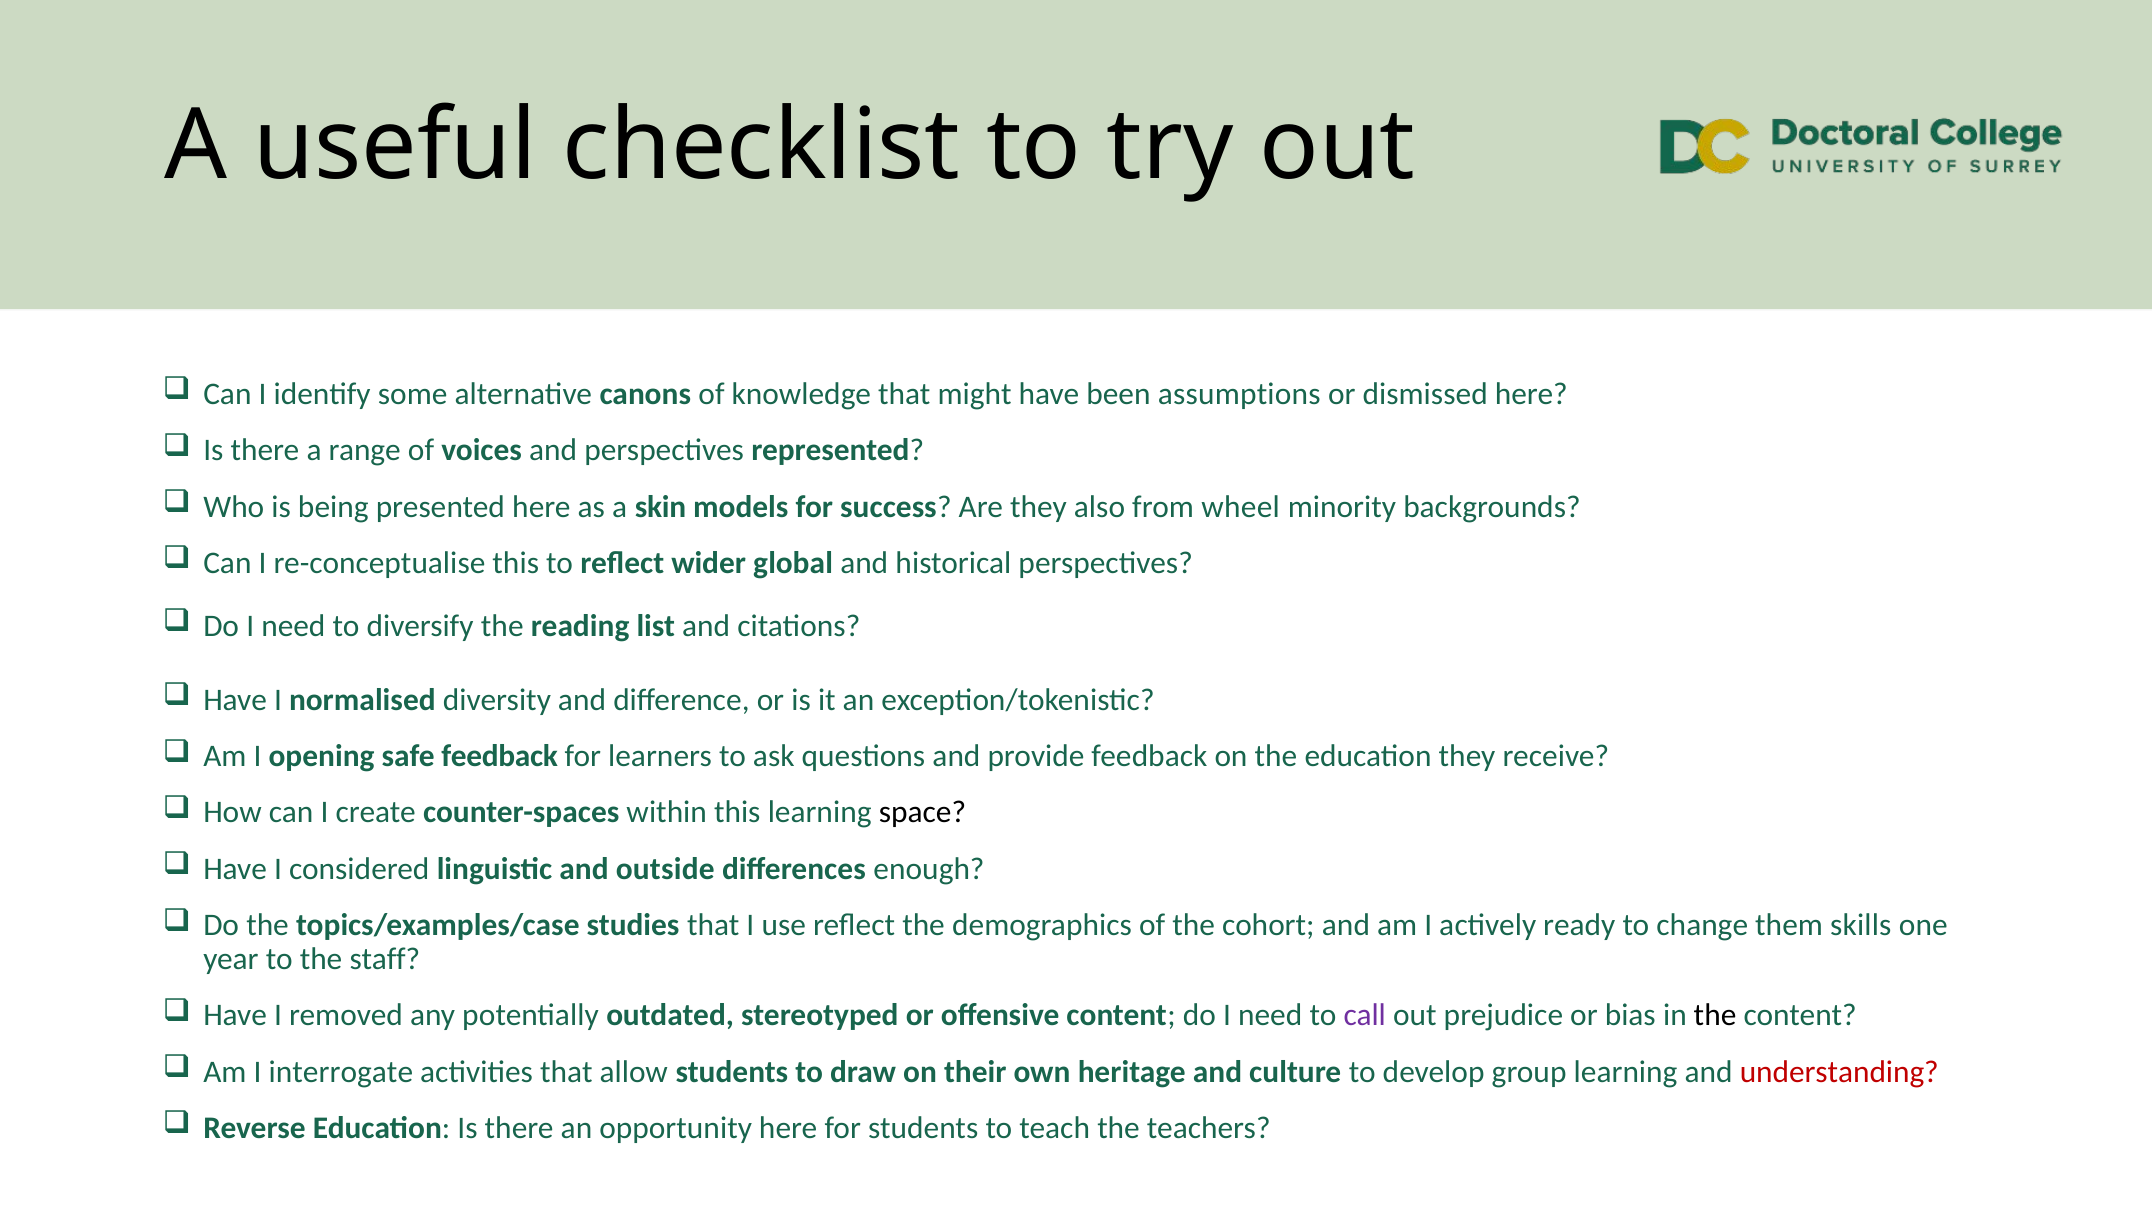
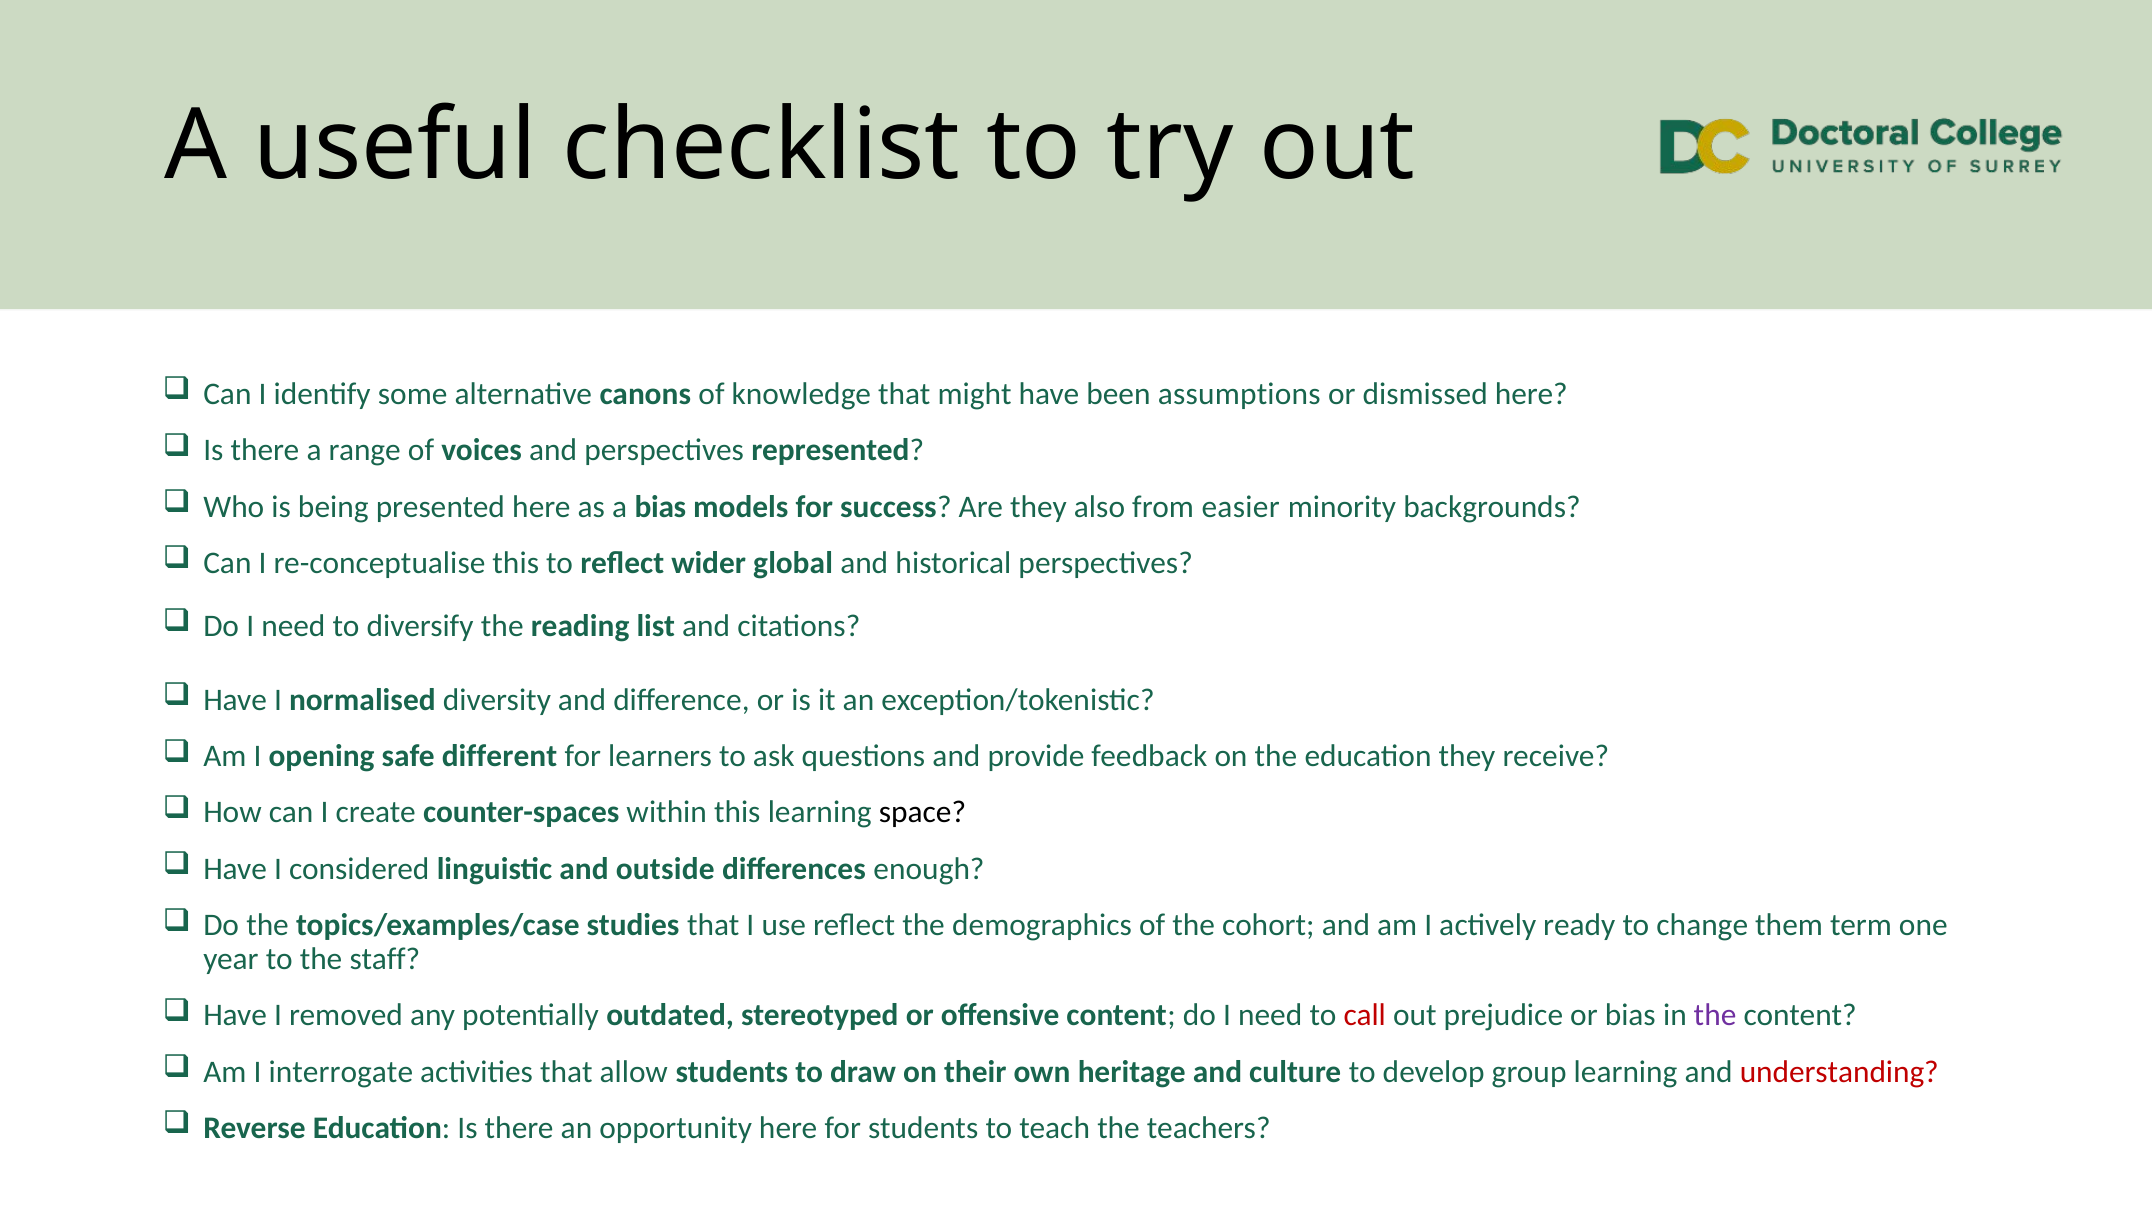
a skin: skin -> bias
wheel: wheel -> easier
safe feedback: feedback -> different
skills: skills -> term
call colour: purple -> red
the at (1715, 1016) colour: black -> purple
